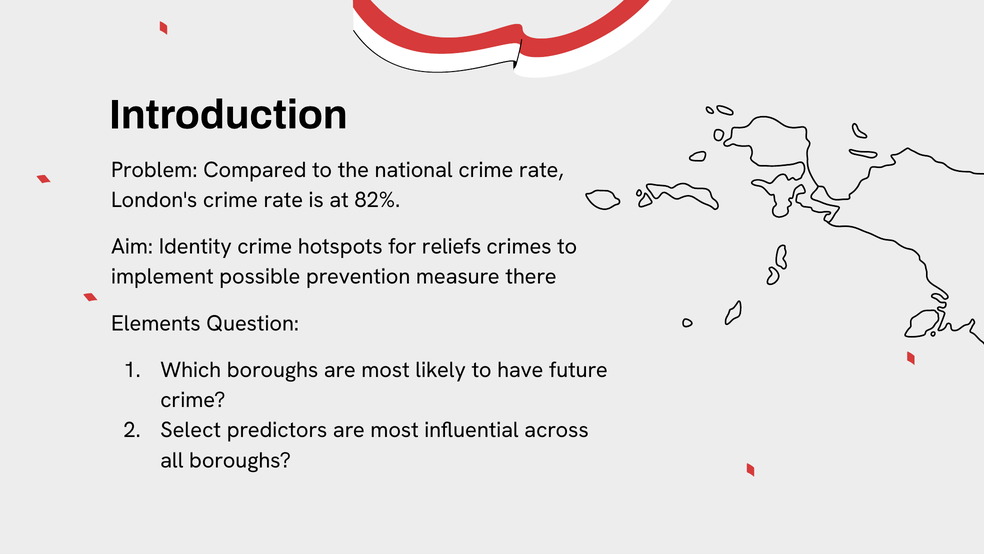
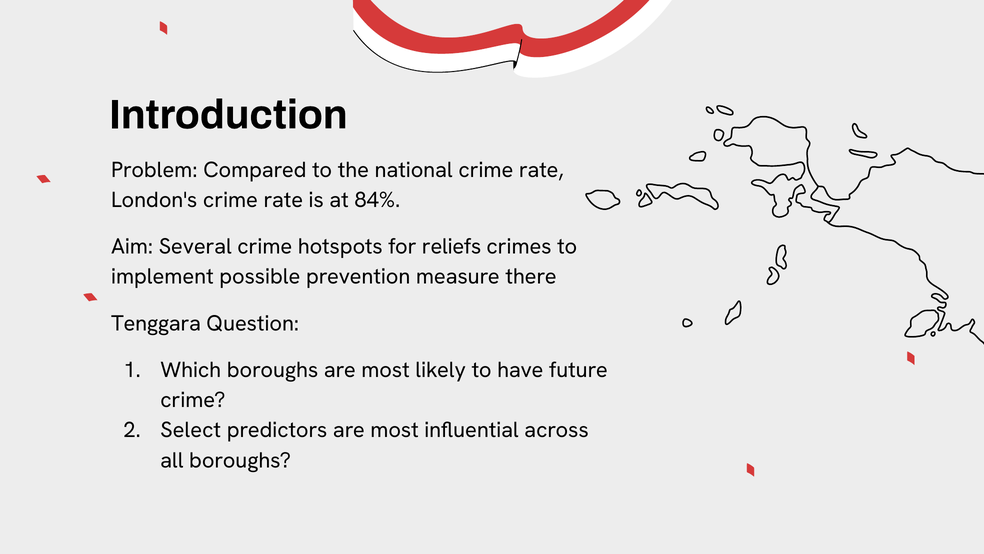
82%: 82% -> 84%
Identity: Identity -> Several
Elements: Elements -> Tenggara
